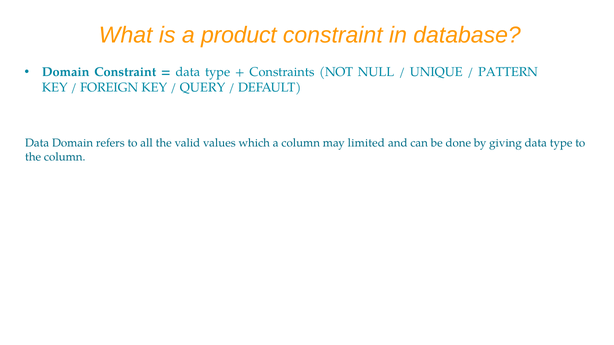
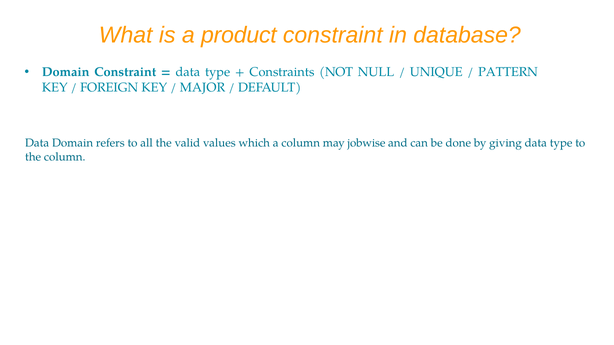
QUERY: QUERY -> MAJOR
limited: limited -> jobwise
